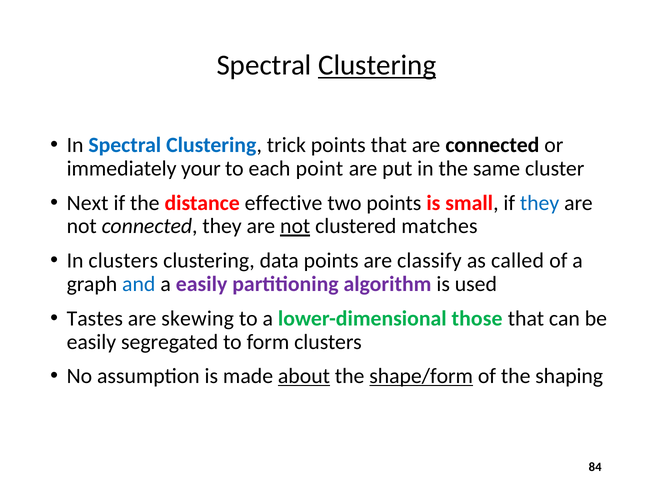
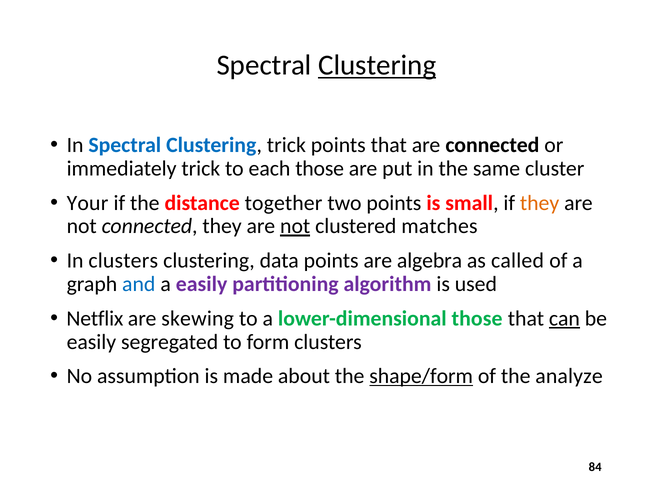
immediately your: your -> trick
each point: point -> those
Next: Next -> Your
effective: effective -> together
they at (540, 203) colour: blue -> orange
classify: classify -> algebra
Tastes: Tastes -> Netflix
can underline: none -> present
about underline: present -> none
shaping: shaping -> analyze
